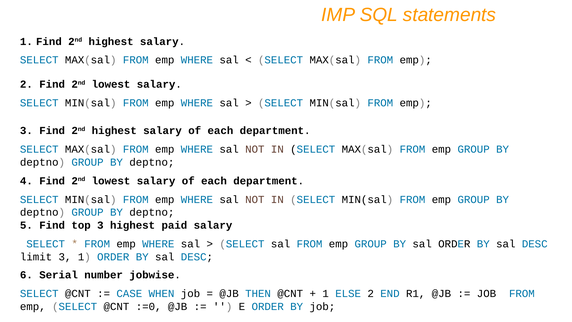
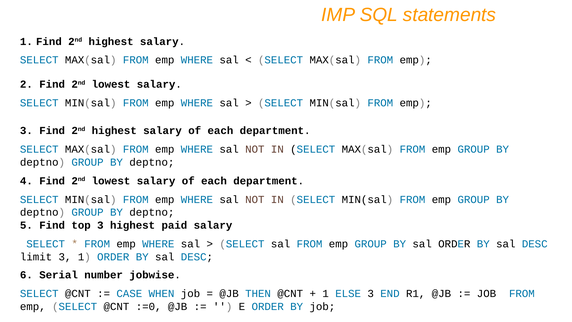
ELSE 2: 2 -> 3
